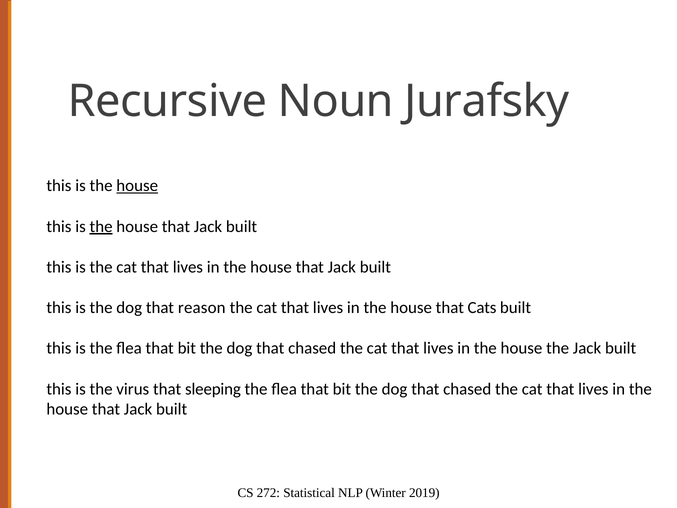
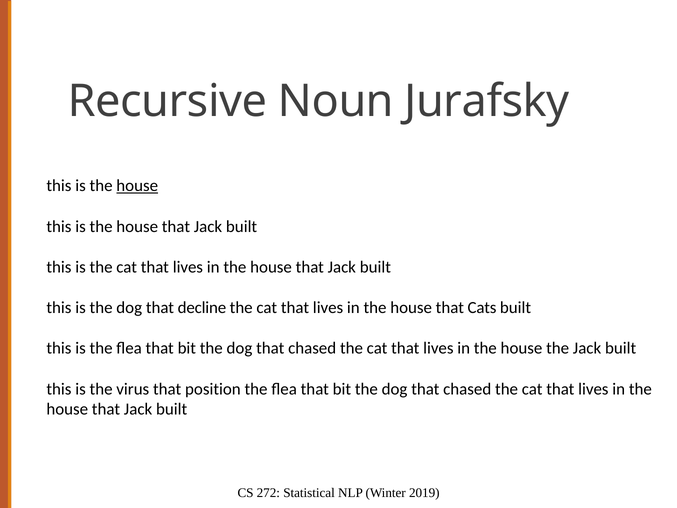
the at (101, 226) underline: present -> none
reason: reason -> decline
sleeping: sleeping -> position
